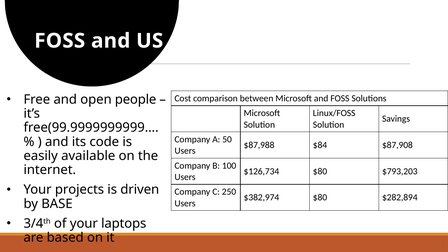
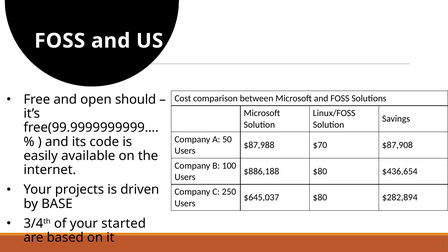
people: people -> should
$84: $84 -> $70
$126,734: $126,734 -> $886,188
$793,203: $793,203 -> $436,654
$382,974: $382,974 -> $645,037
laptops: laptops -> started
